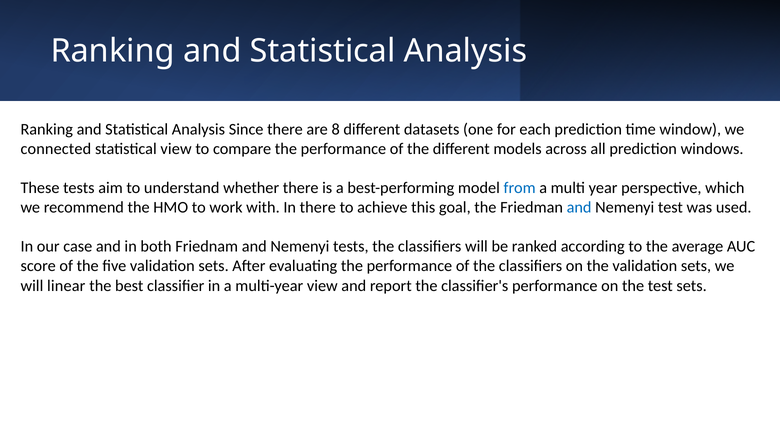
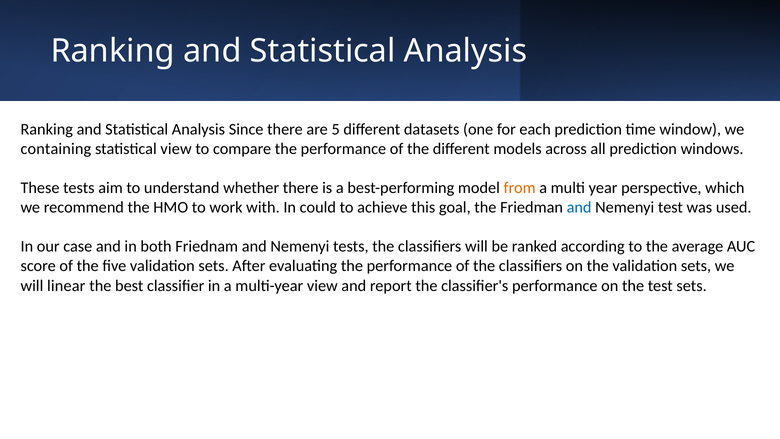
8: 8 -> 5
connected: connected -> containing
from colour: blue -> orange
In there: there -> could
